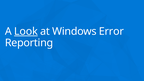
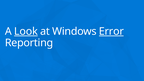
Error underline: none -> present
